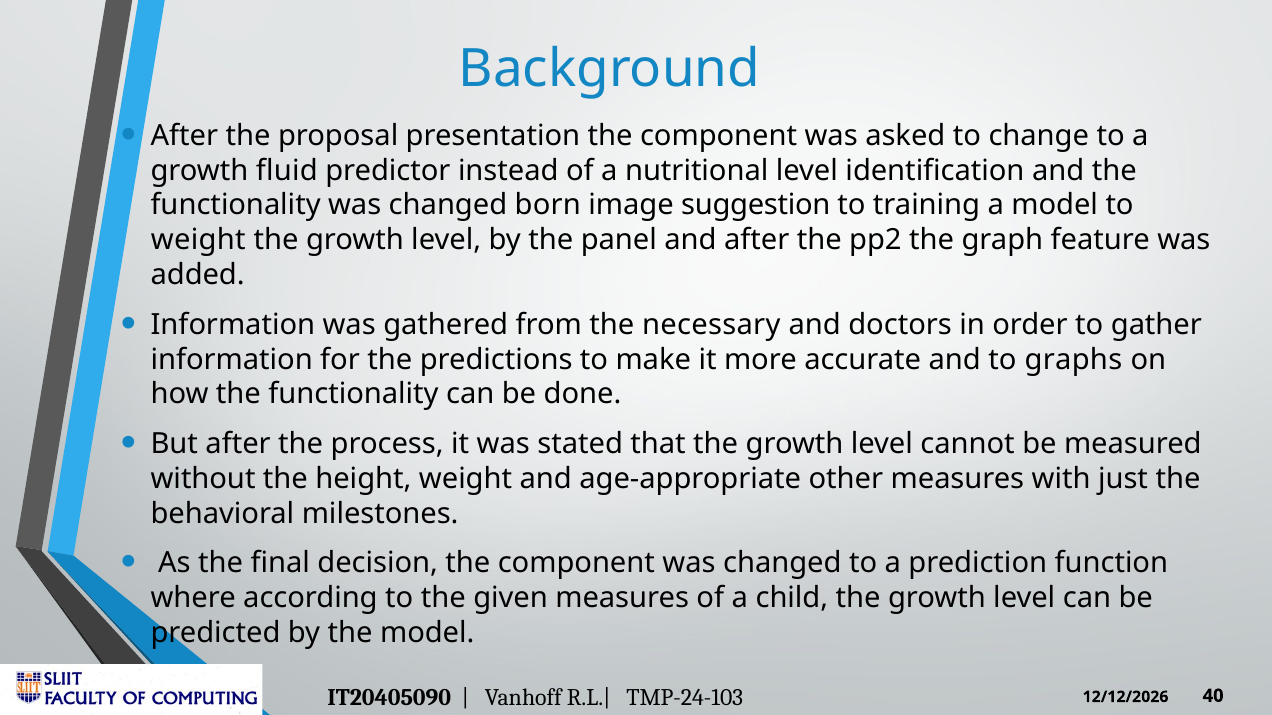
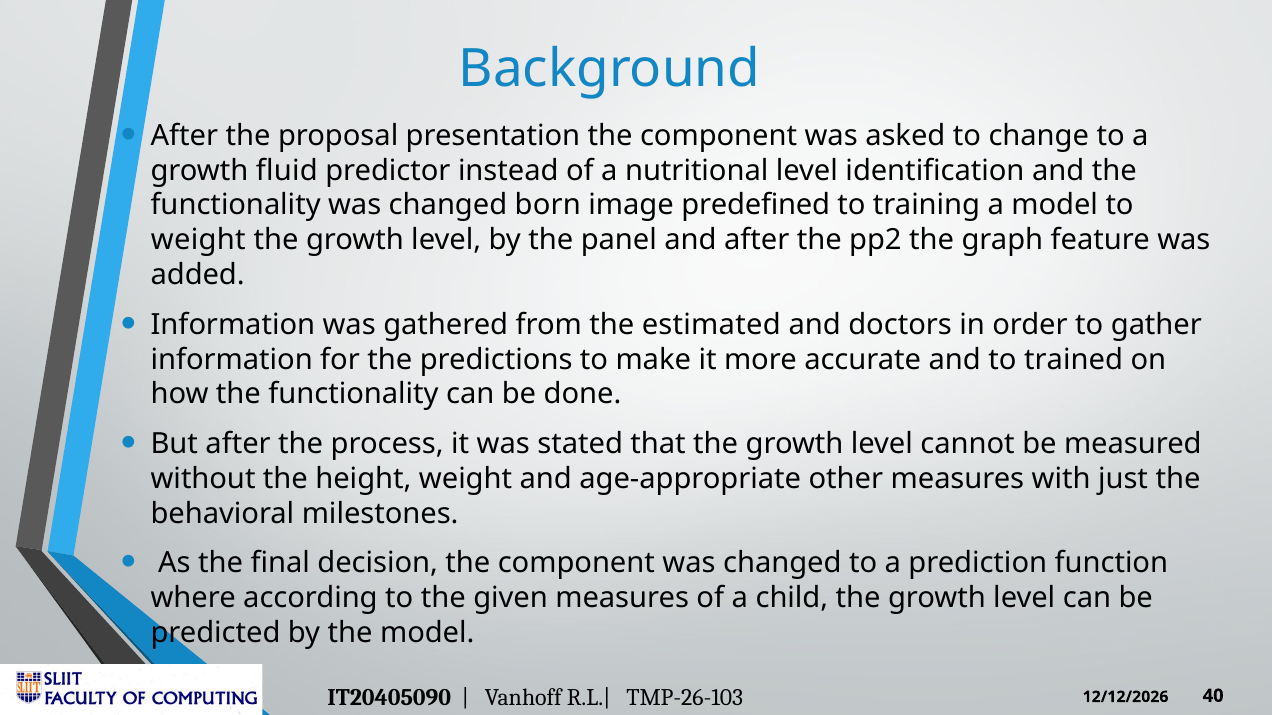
suggestion: suggestion -> predefined
necessary: necessary -> estimated
graphs: graphs -> trained
TMP-24-103: TMP-24-103 -> TMP-26-103
